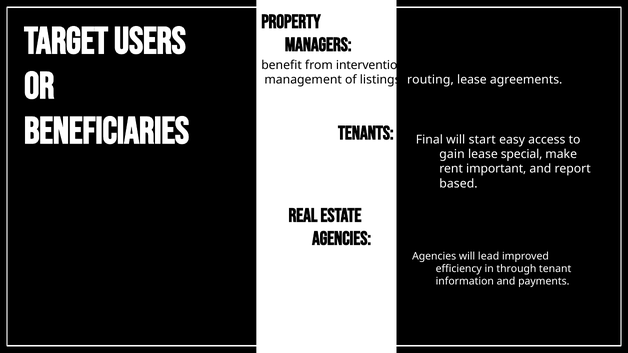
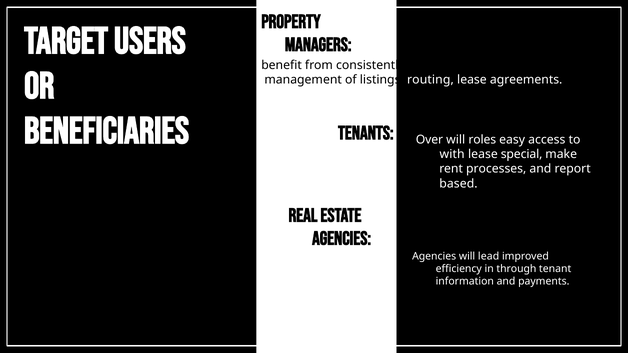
intervention: intervention -> consistently
Final: Final -> Over
start: start -> roles
gain: gain -> with
important: important -> processes
